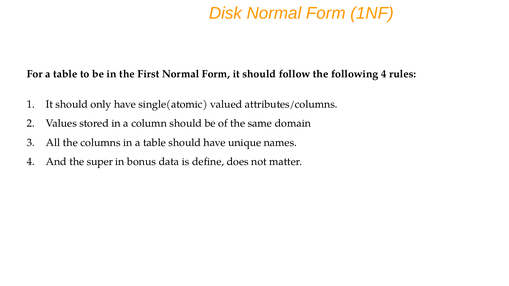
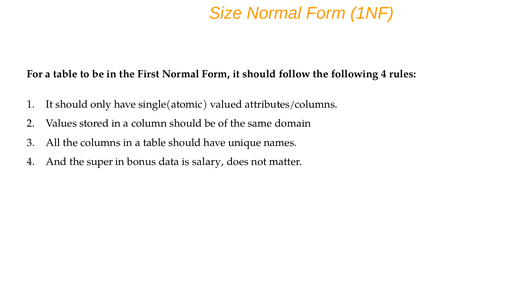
Disk: Disk -> Size
define: define -> salary
